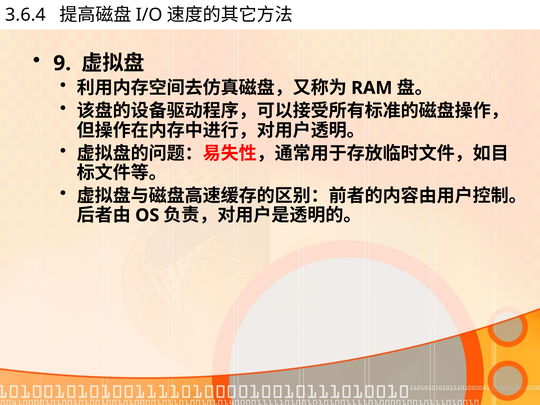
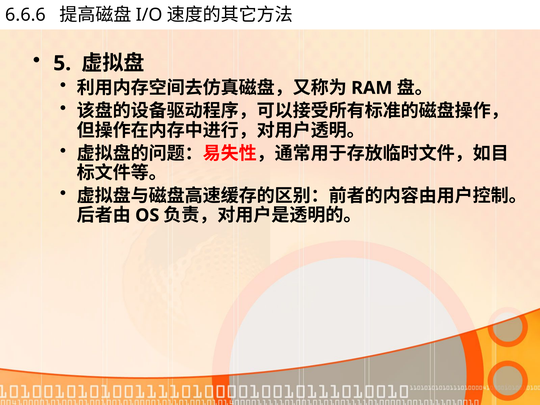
3.6.4: 3.6.4 -> 6.6.6
9: 9 -> 5
